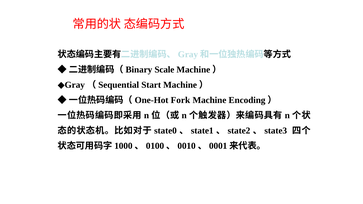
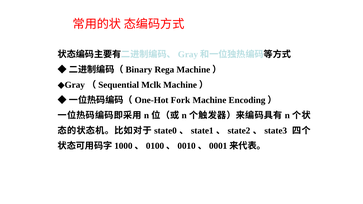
Scale: Scale -> Rega
Start: Start -> Mclk
